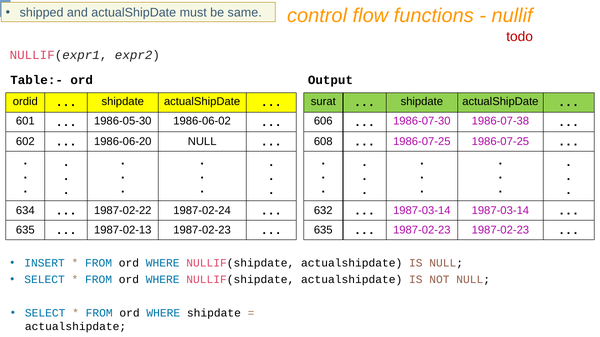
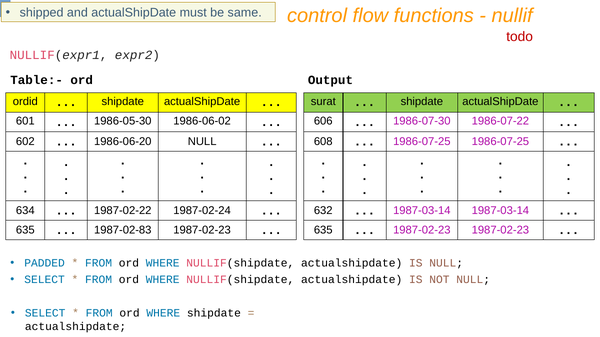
1986-07-38: 1986-07-38 -> 1986-07-22
1987-02-13: 1987-02-13 -> 1987-02-83
INSERT: INSERT -> PADDED
